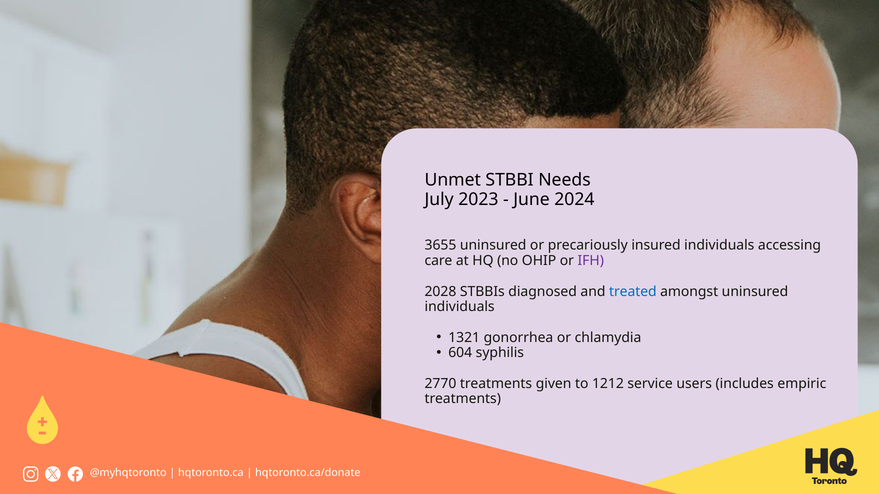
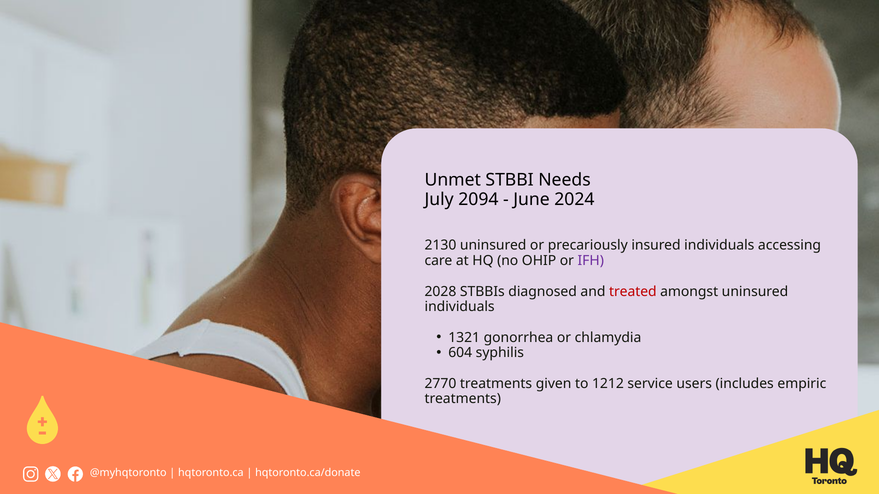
2023: 2023 -> 2094
3655: 3655 -> 2130
treated colour: blue -> red
